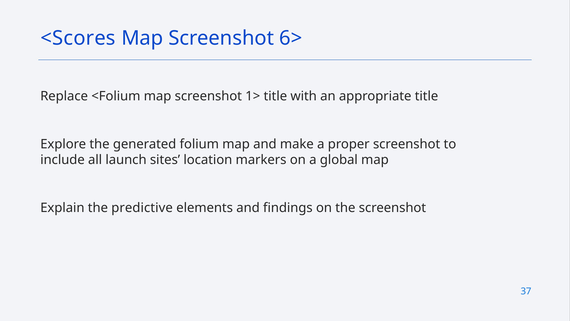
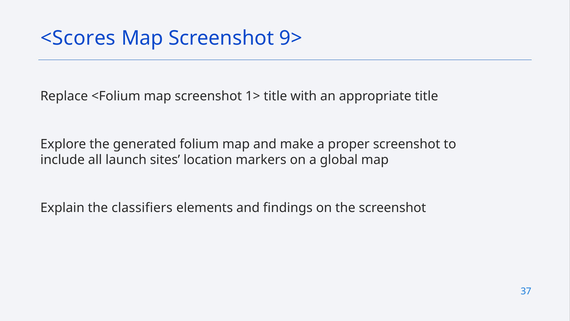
6>: 6> -> 9>
predictive: predictive -> classifiers
